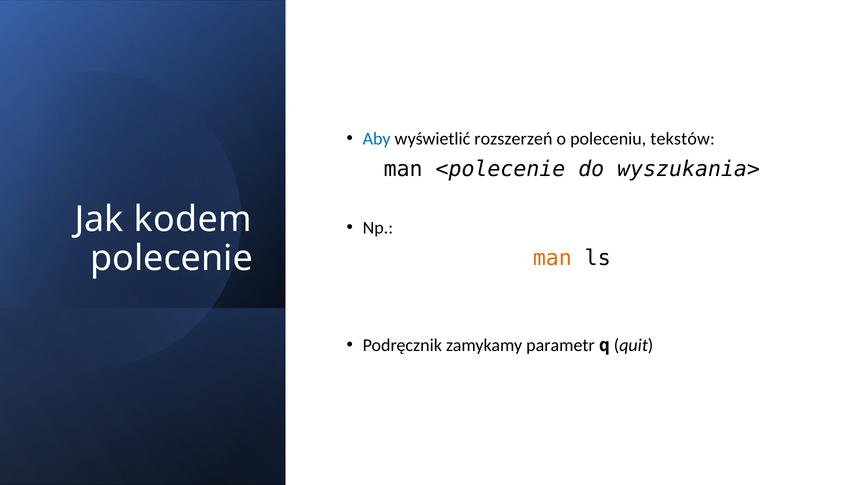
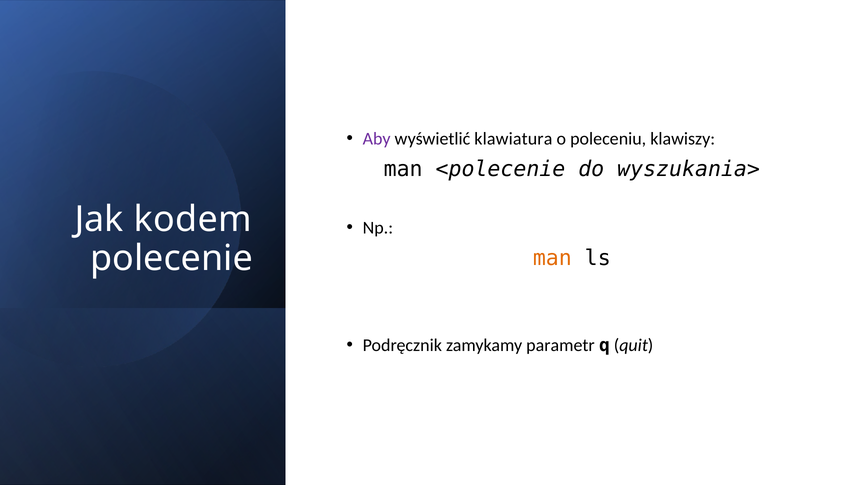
Aby colour: blue -> purple
rozszerzeń: rozszerzeń -> klawiatura
tekstów: tekstów -> klawiszy
